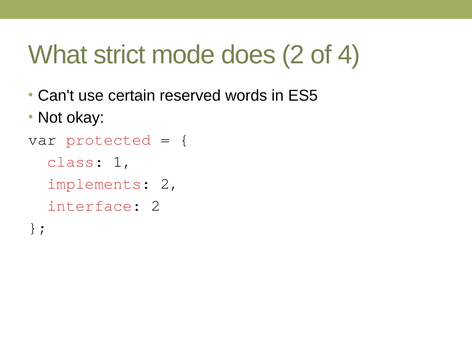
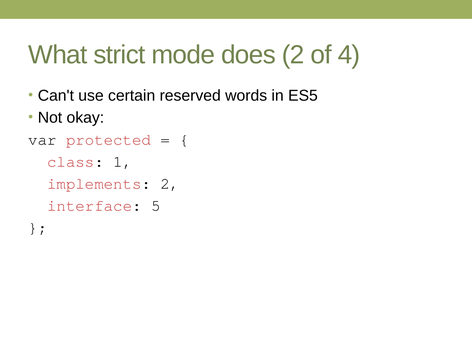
interface 2: 2 -> 5
